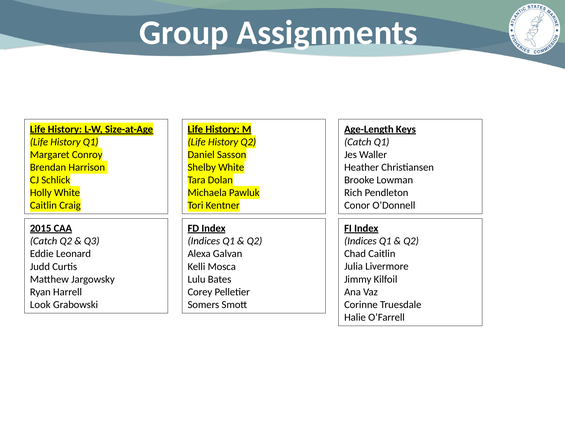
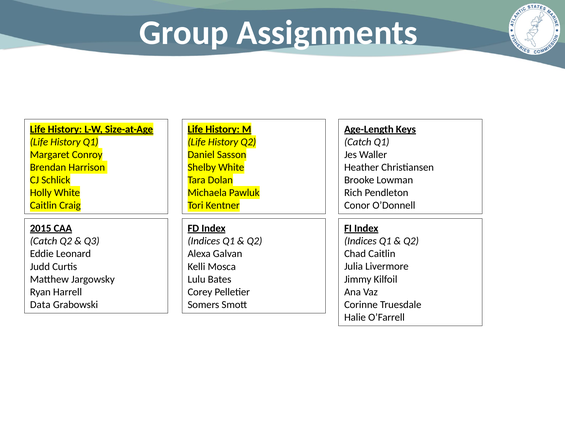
Look: Look -> Data
